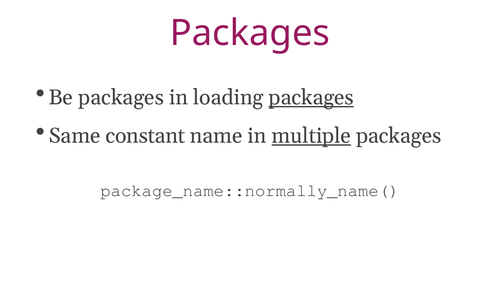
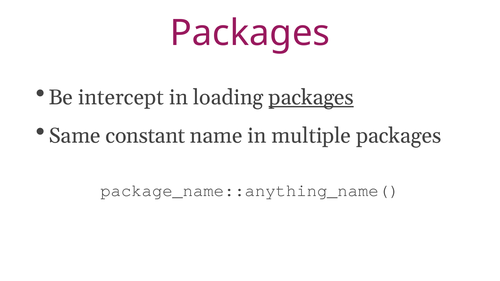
Be packages: packages -> intercept
multiple underline: present -> none
package_name::normally_name(: package_name::normally_name( -> package_name::anything_name(
